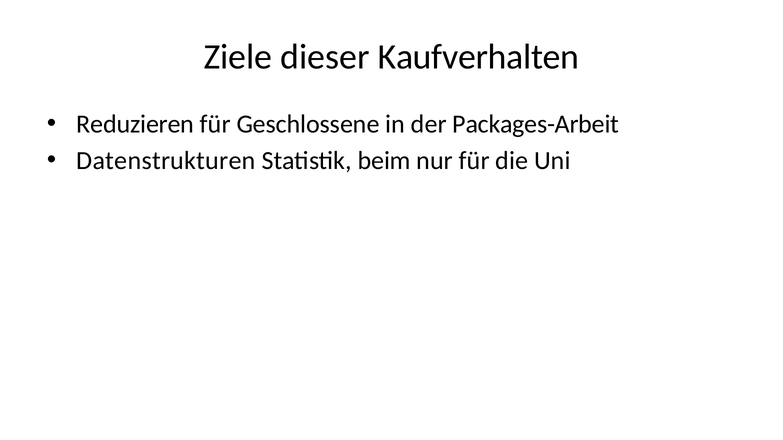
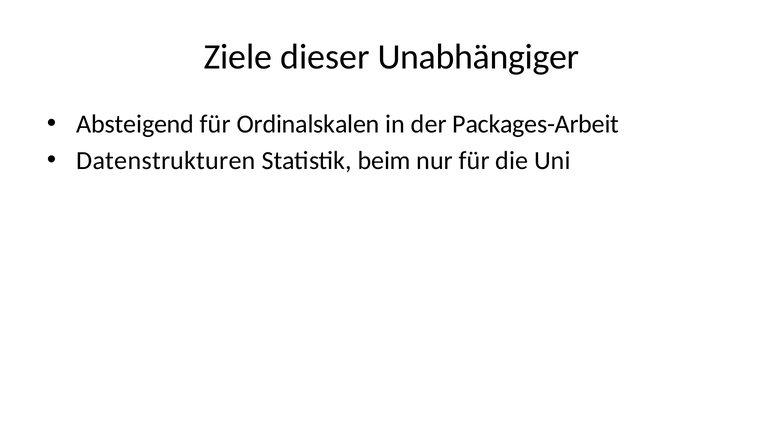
Kaufverhalten: Kaufverhalten -> Unabhängiger
Reduzieren: Reduzieren -> Absteigend
Geschlossene: Geschlossene -> Ordinalskalen
